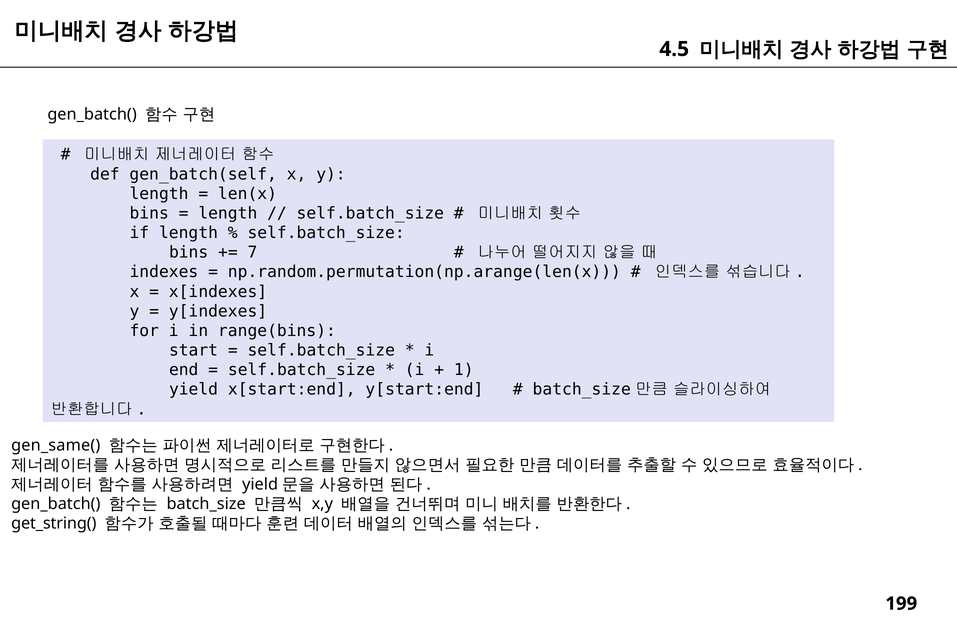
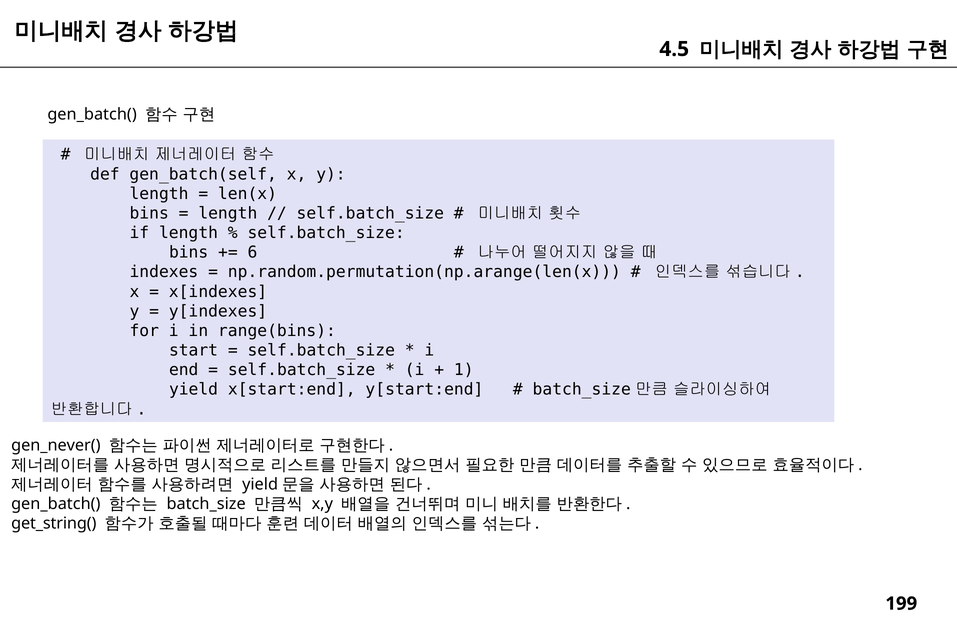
7: 7 -> 6
gen_same(: gen_same( -> gen_never(
